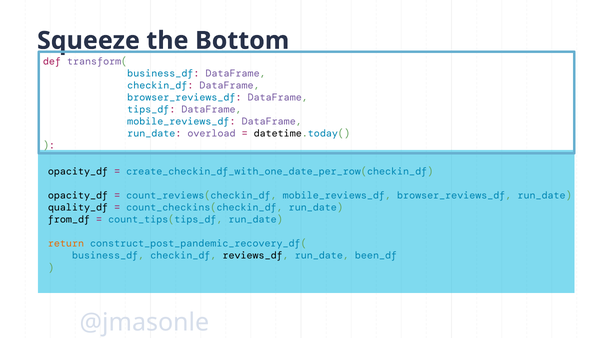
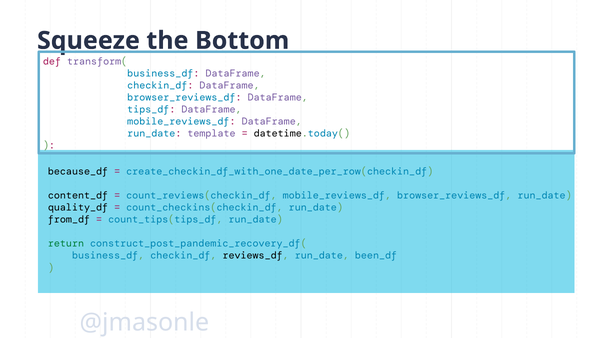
overload: overload -> template
opacity_df at (78, 172): opacity_df -> because_df
opacity_df at (78, 196): opacity_df -> content_df
return colour: orange -> green
